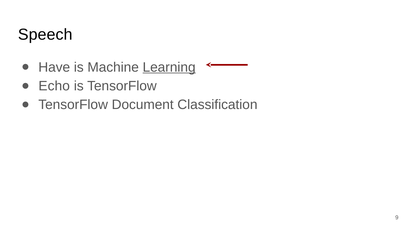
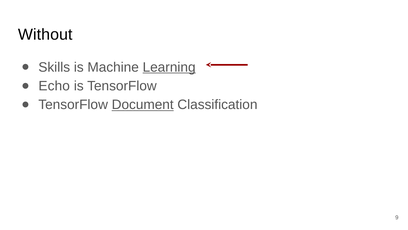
Speech: Speech -> Without
Have: Have -> Skills
Document underline: none -> present
